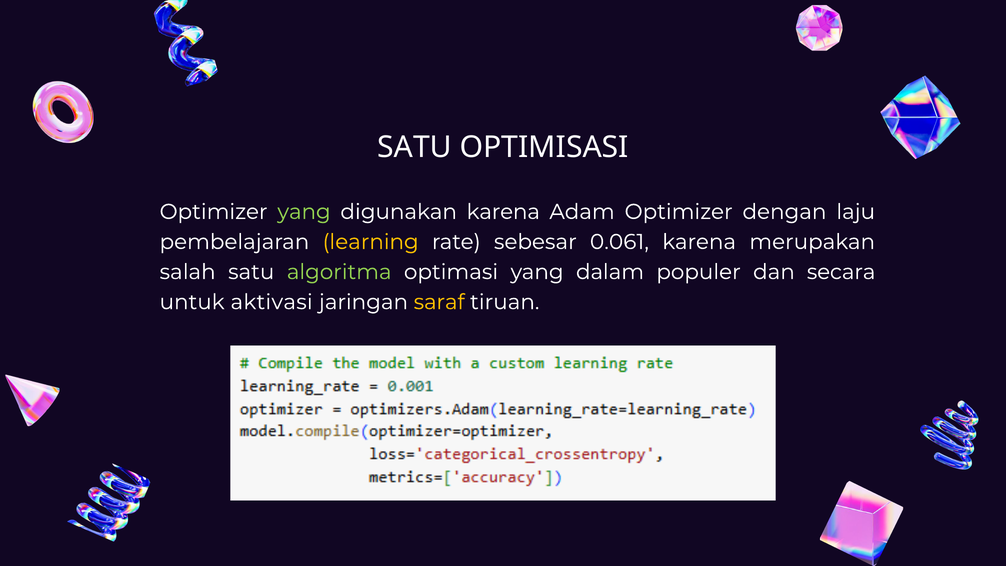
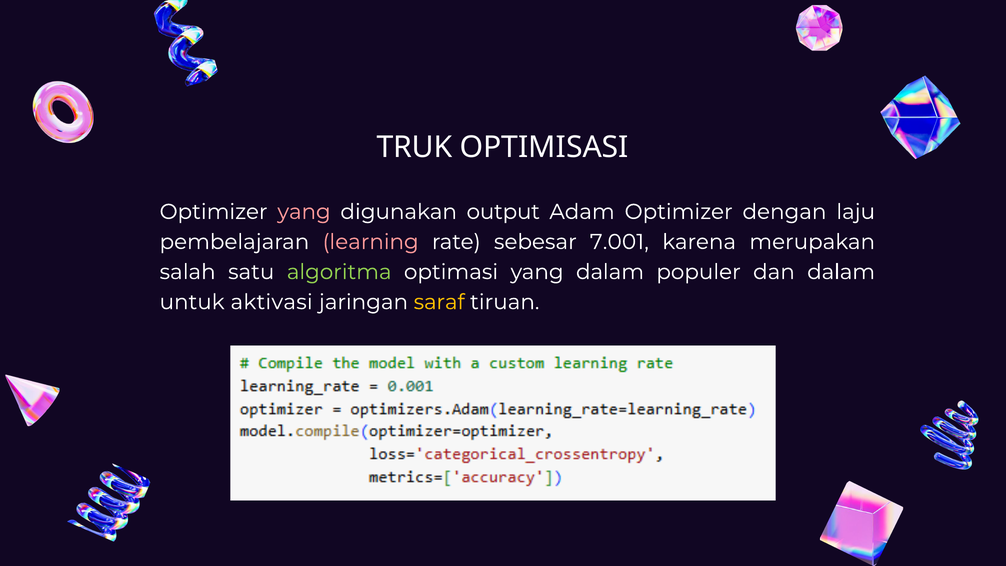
SATU at (415, 147): SATU -> TRUK
yang at (304, 212) colour: light green -> pink
digunakan karena: karena -> output
learning colour: yellow -> pink
0.061: 0.061 -> 7.001
dan secara: secara -> dalam
